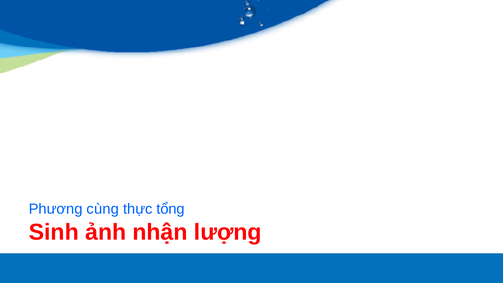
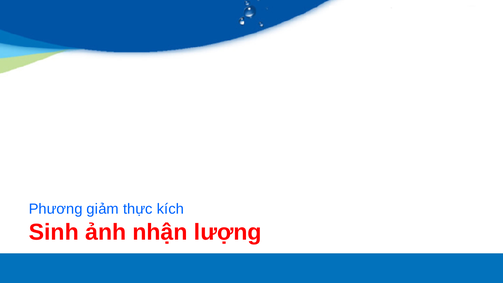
cùng: cùng -> giảm
tổng: tổng -> kích
